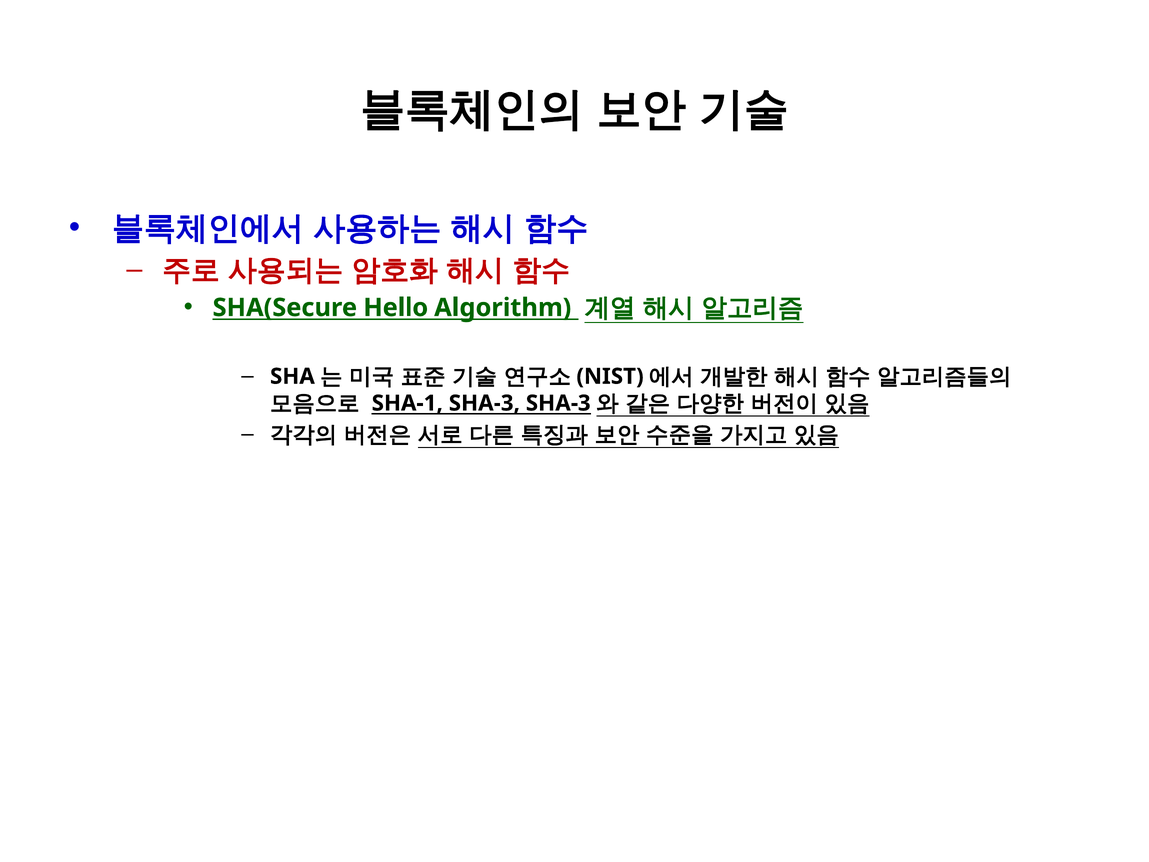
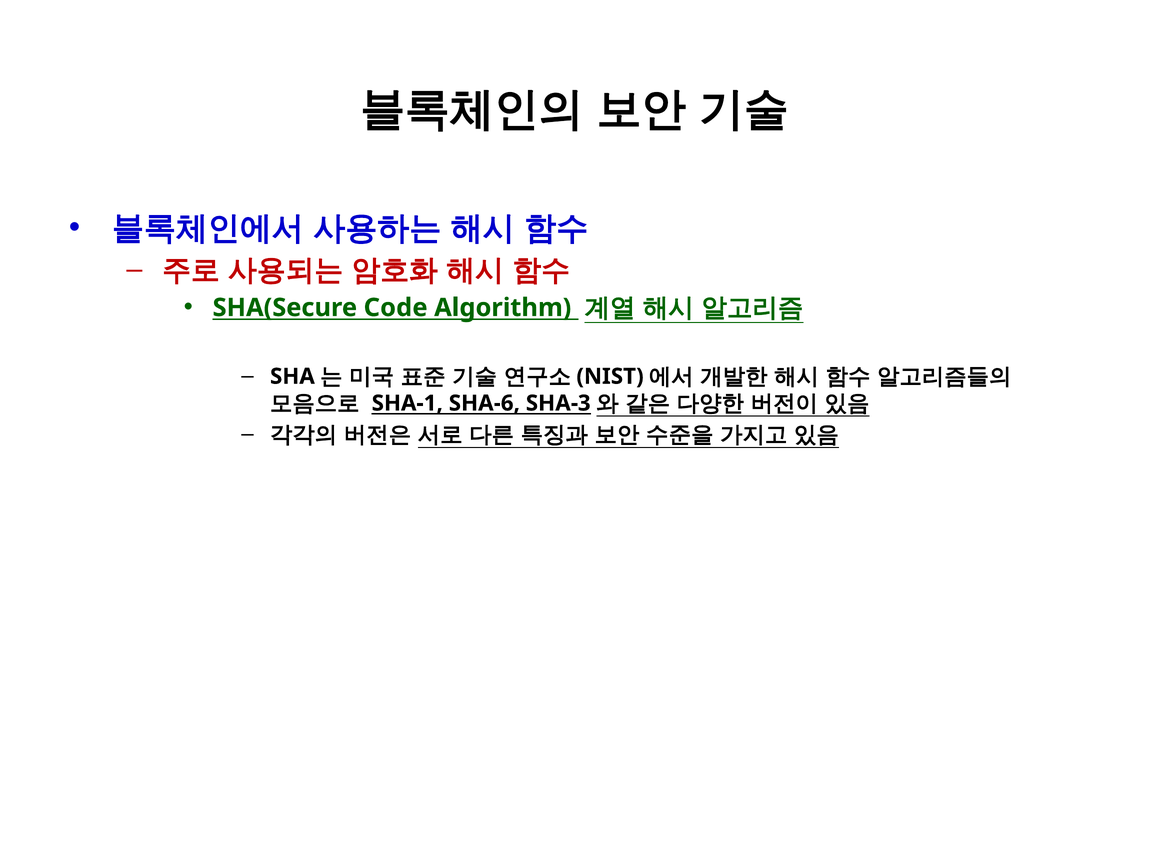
Hello: Hello -> Code
SHA-1 SHA-3: SHA-3 -> SHA-6
